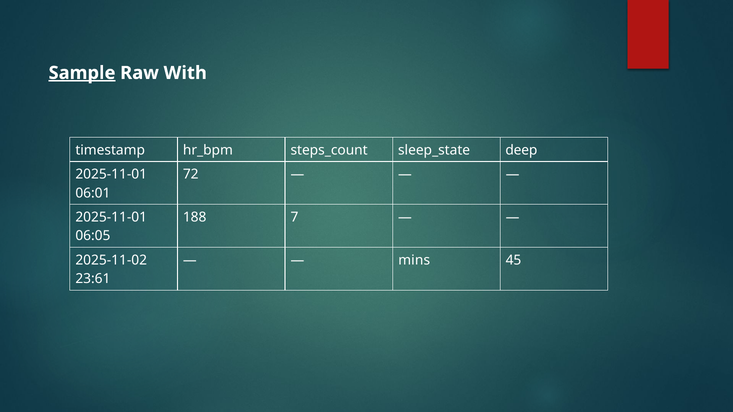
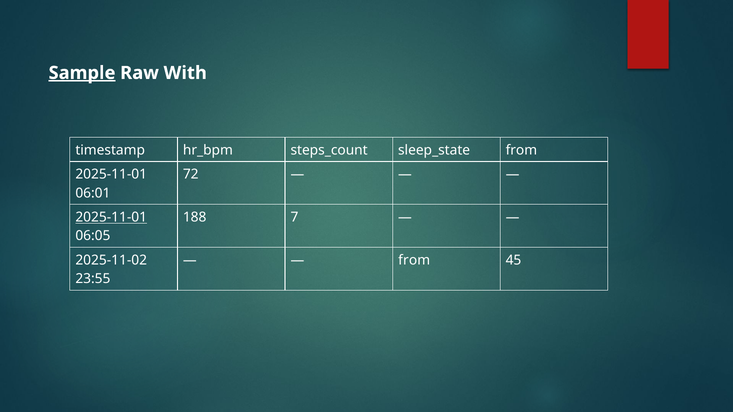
deep at (521, 150): deep -> from
2025-11-01 at (111, 217) underline: none -> present
mins at (414, 260): mins -> from
23:61: 23:61 -> 23:55
